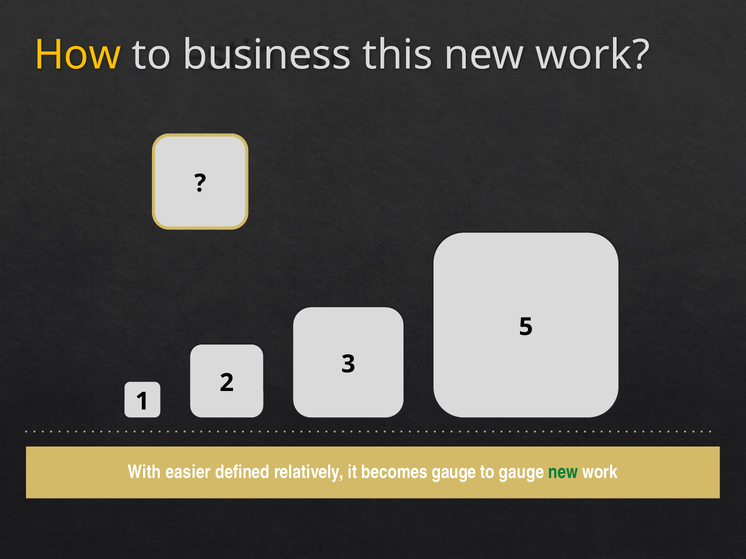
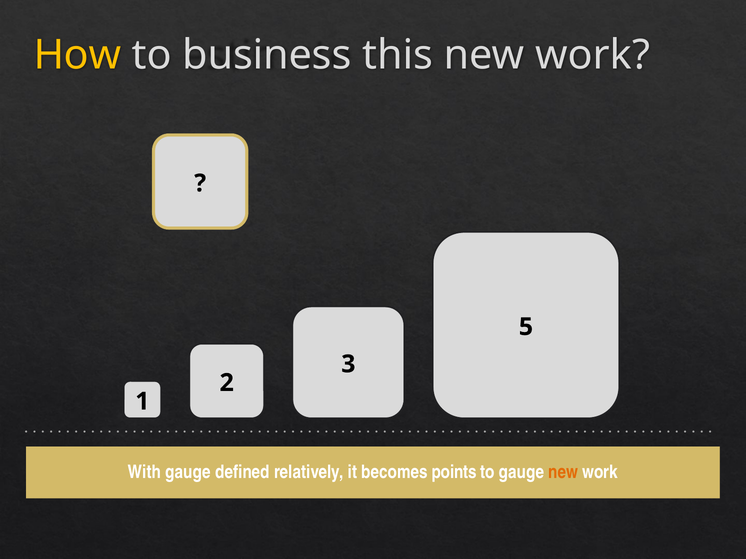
With easier: easier -> gauge
becomes gauge: gauge -> points
new at (563, 473) colour: green -> orange
